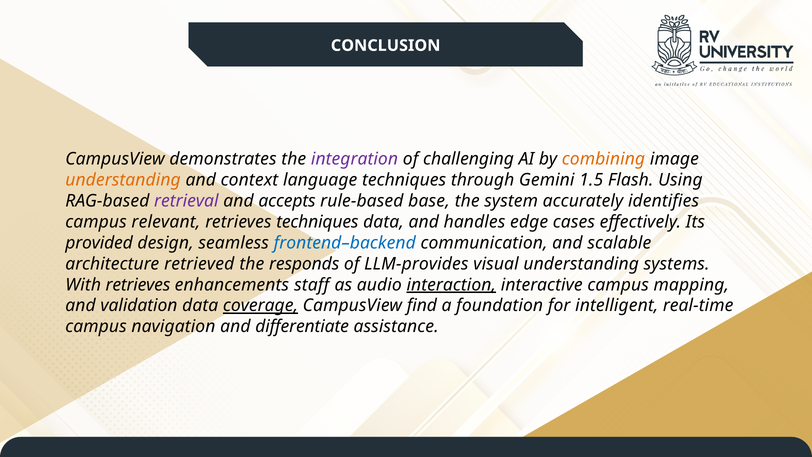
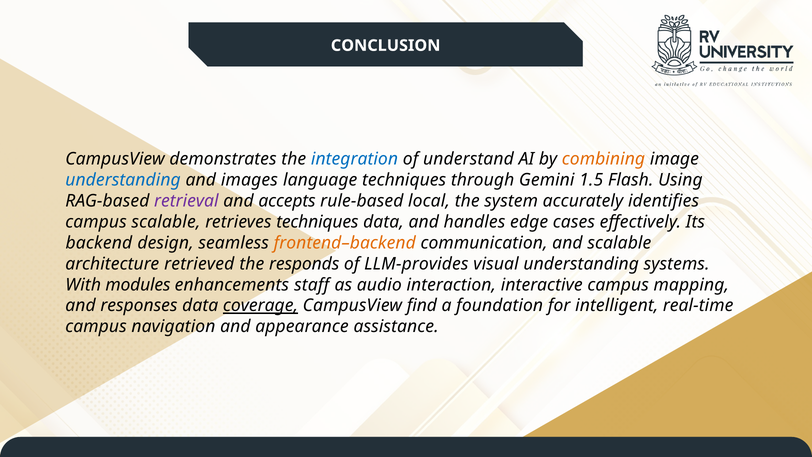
integration colour: purple -> blue
challenging: challenging -> understand
understanding at (123, 180) colour: orange -> blue
context: context -> images
base: base -> local
campus relevant: relevant -> scalable
provided: provided -> backend
frontend–backend colour: blue -> orange
With retrieves: retrieves -> modules
interaction underline: present -> none
validation: validation -> responses
differentiate: differentiate -> appearance
